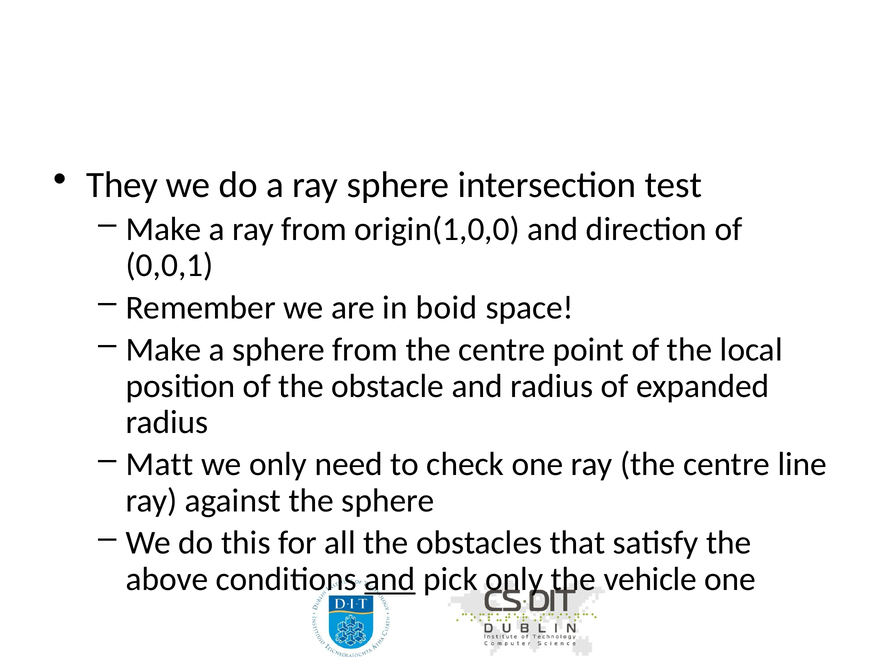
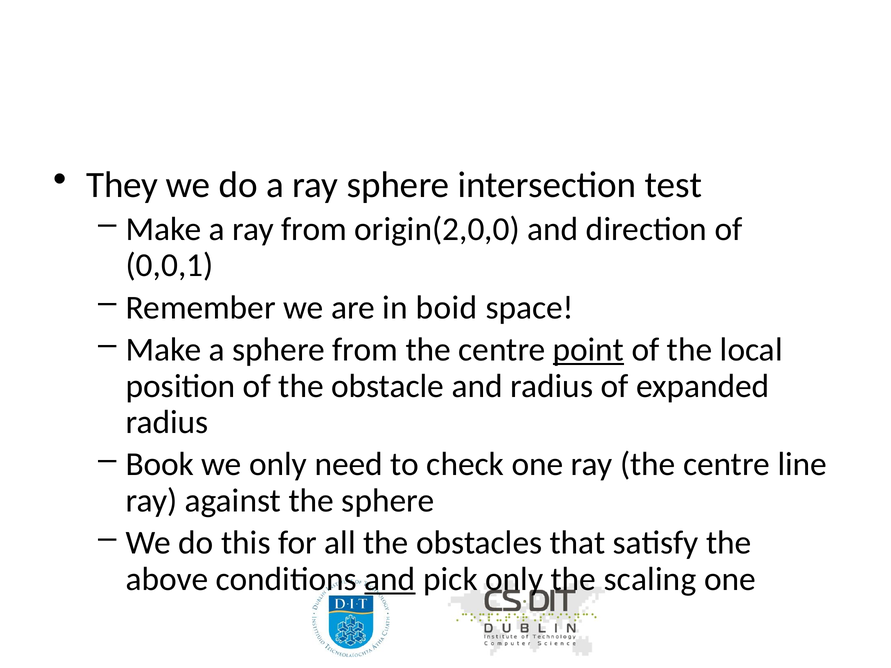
origin(1,0,0: origin(1,0,0 -> origin(2,0,0
point underline: none -> present
Matt: Matt -> Book
vehicle: vehicle -> scaling
